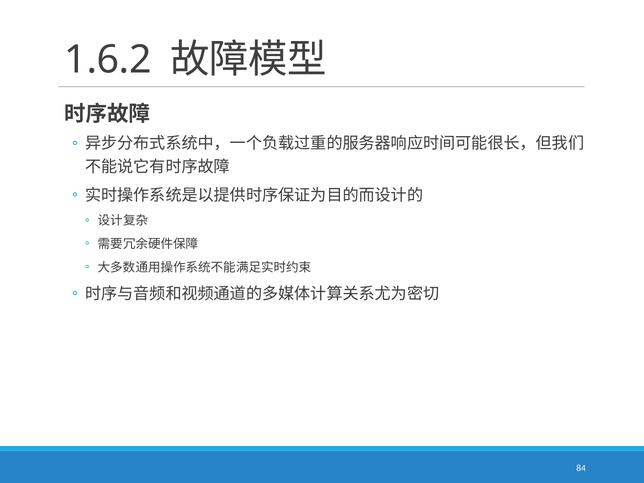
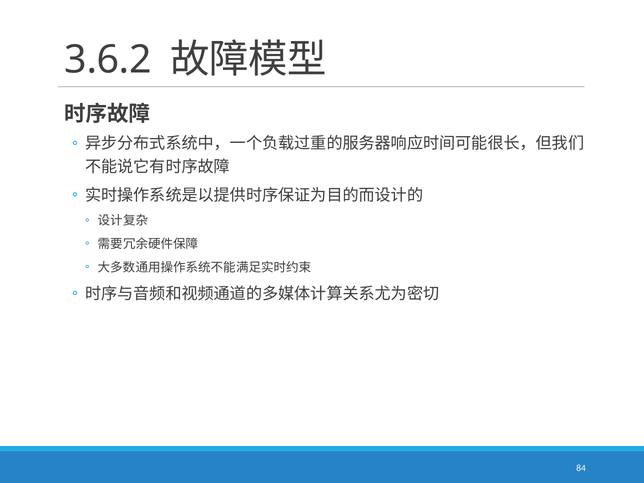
1.6.2: 1.6.2 -> 3.6.2
